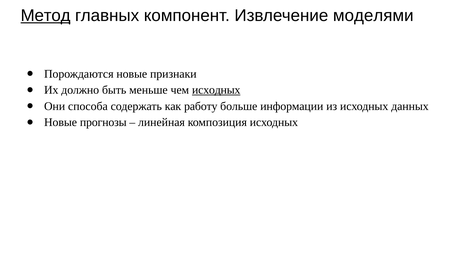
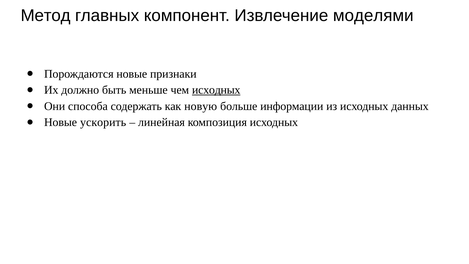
Метод underline: present -> none
работу: работу -> новую
прогнозы: прогнозы -> ускорить
